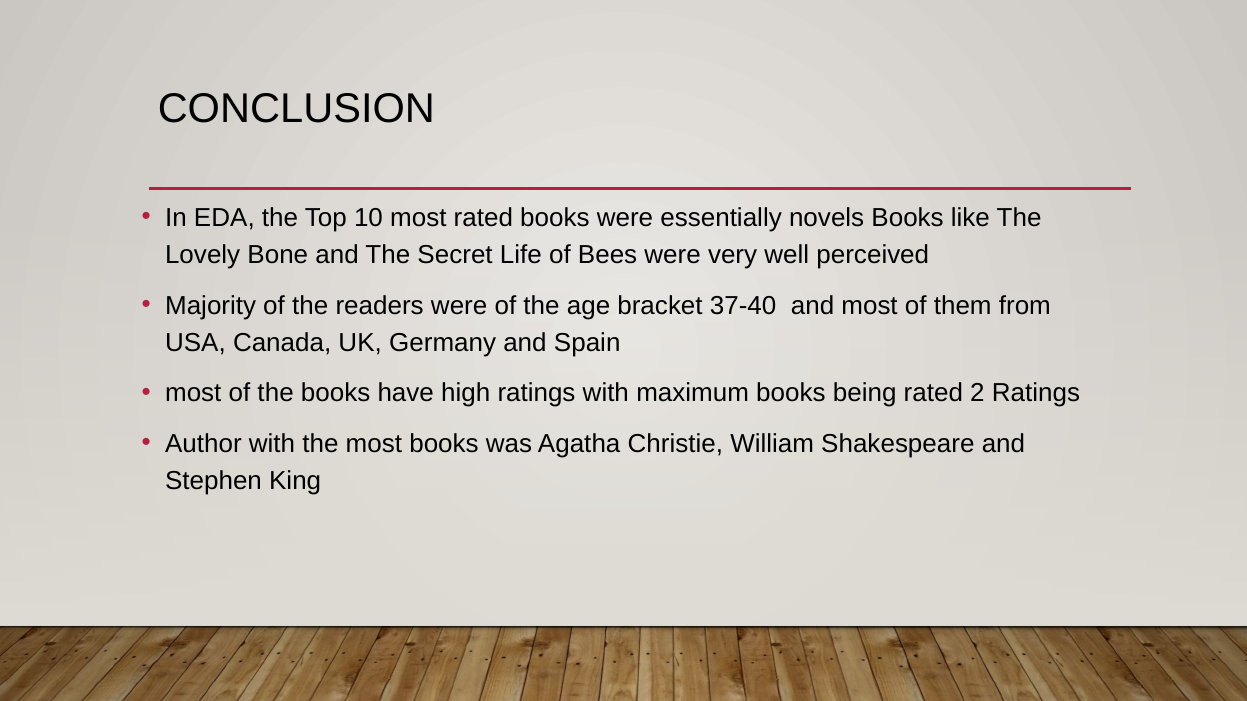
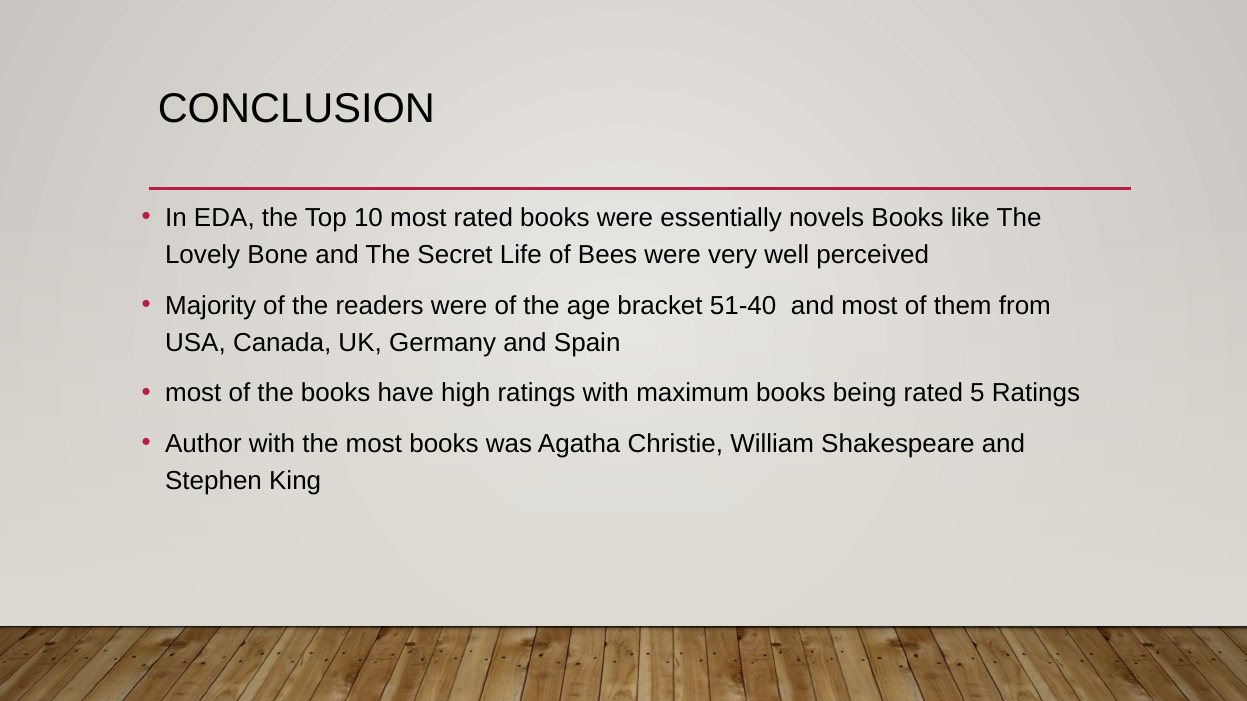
37-40: 37-40 -> 51-40
2: 2 -> 5
